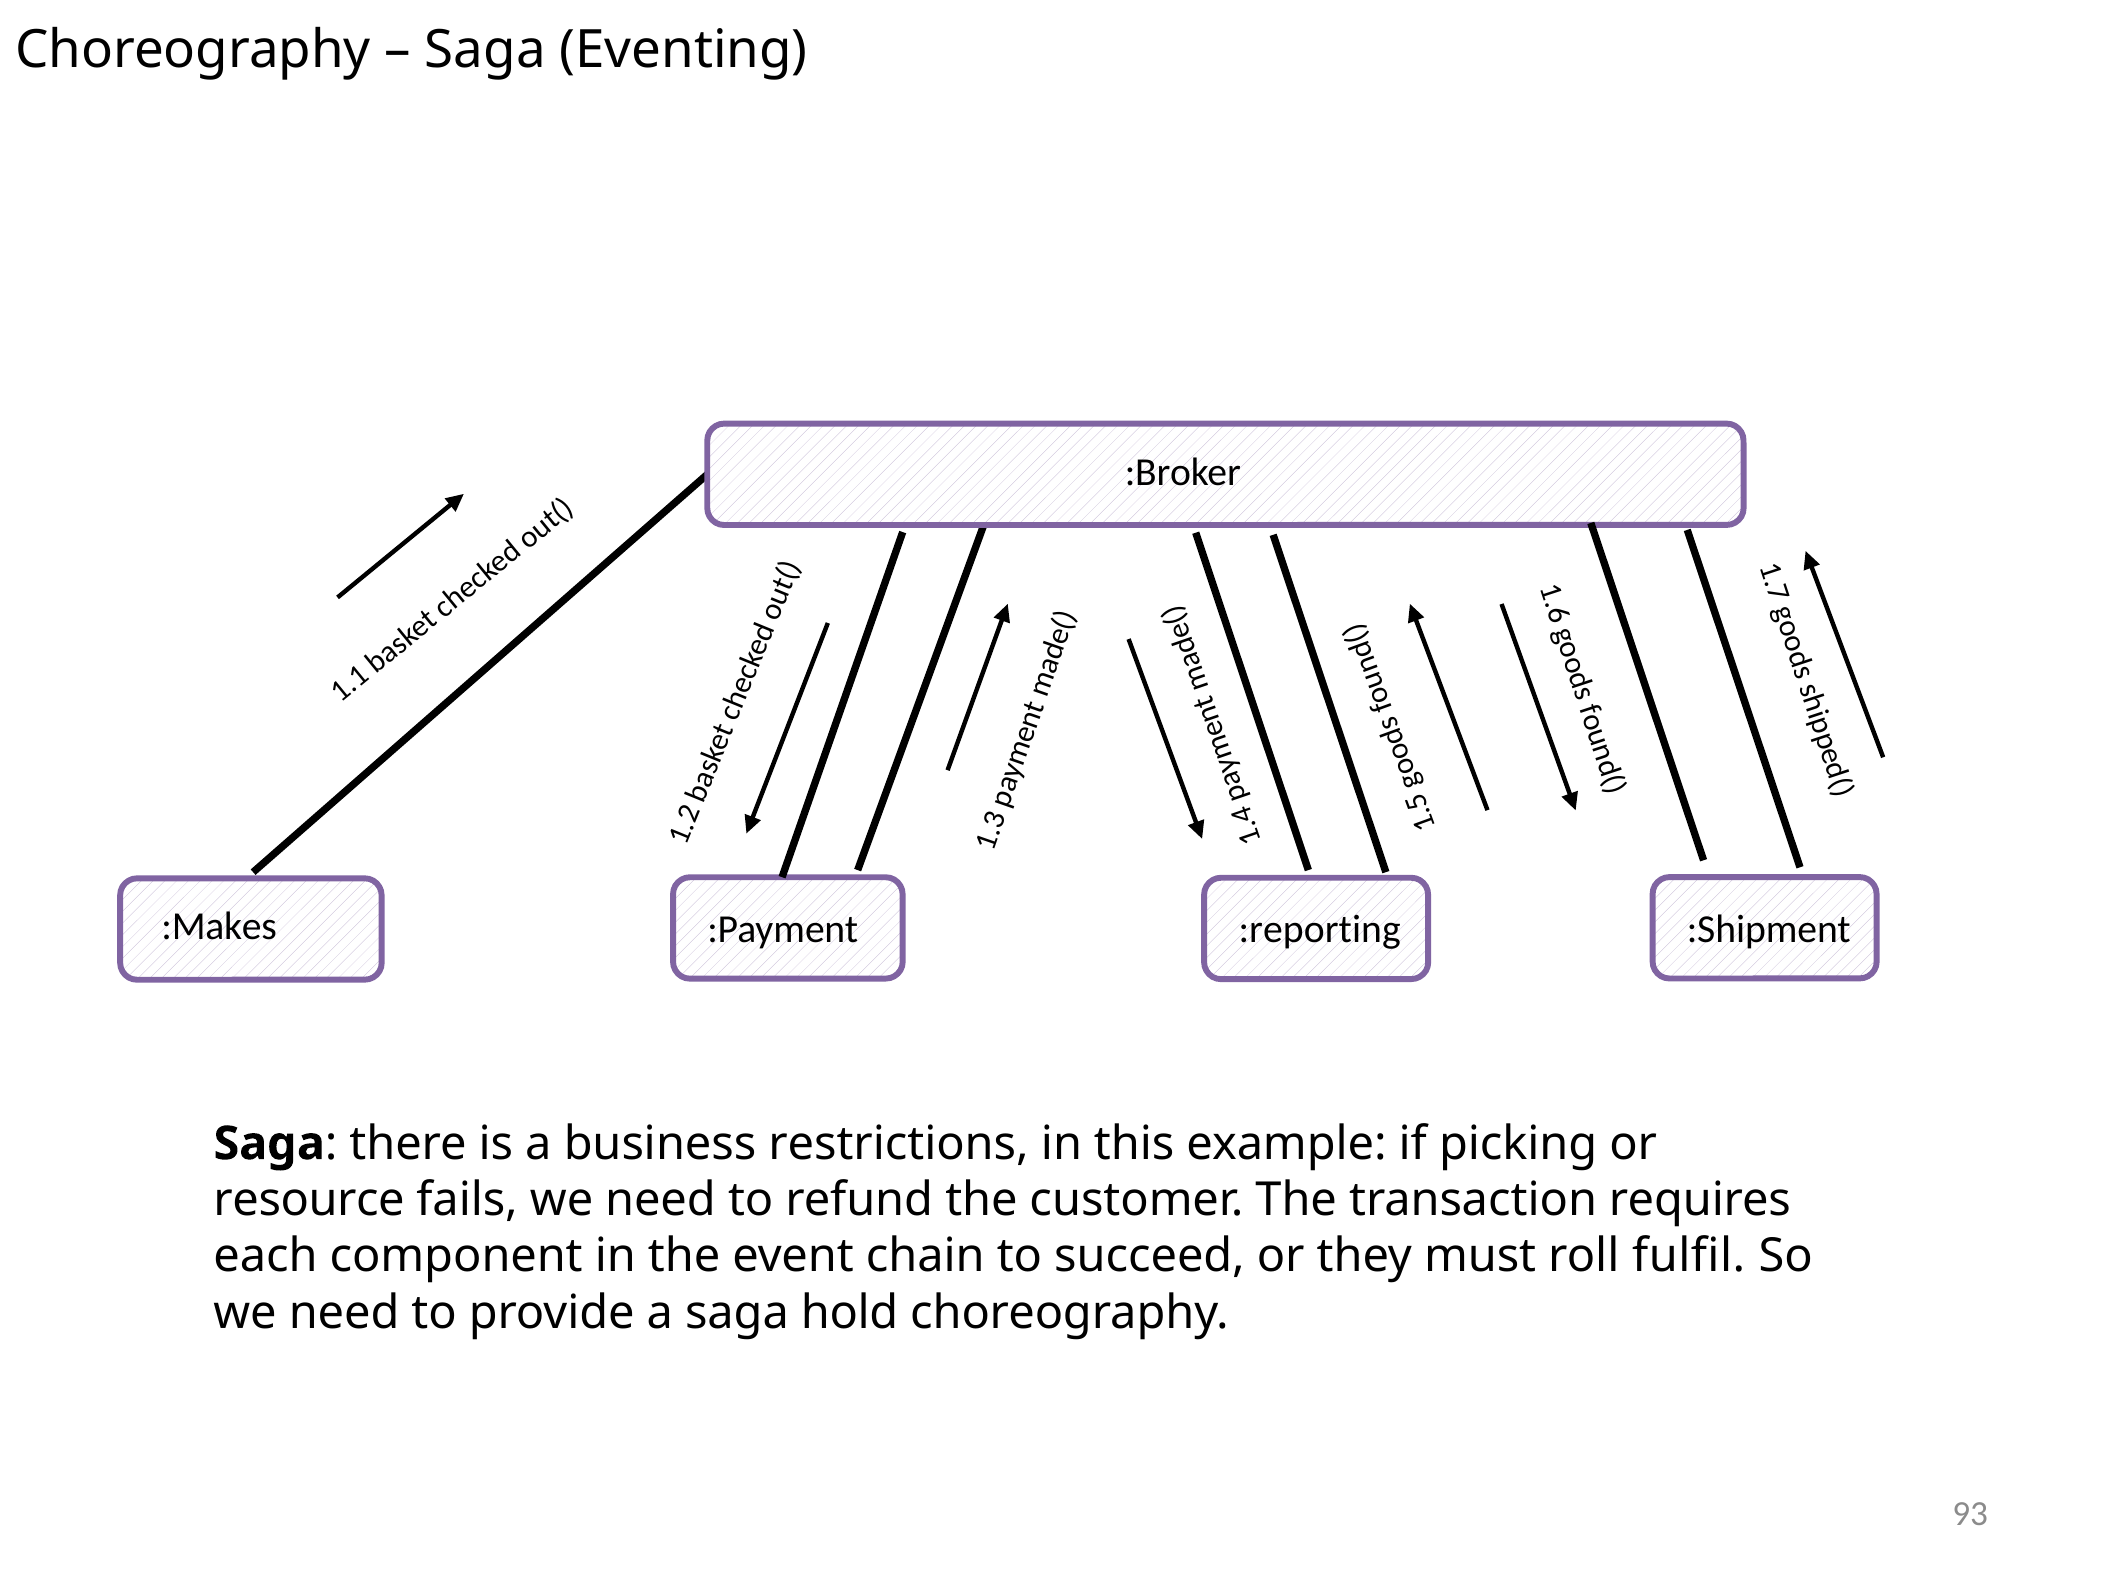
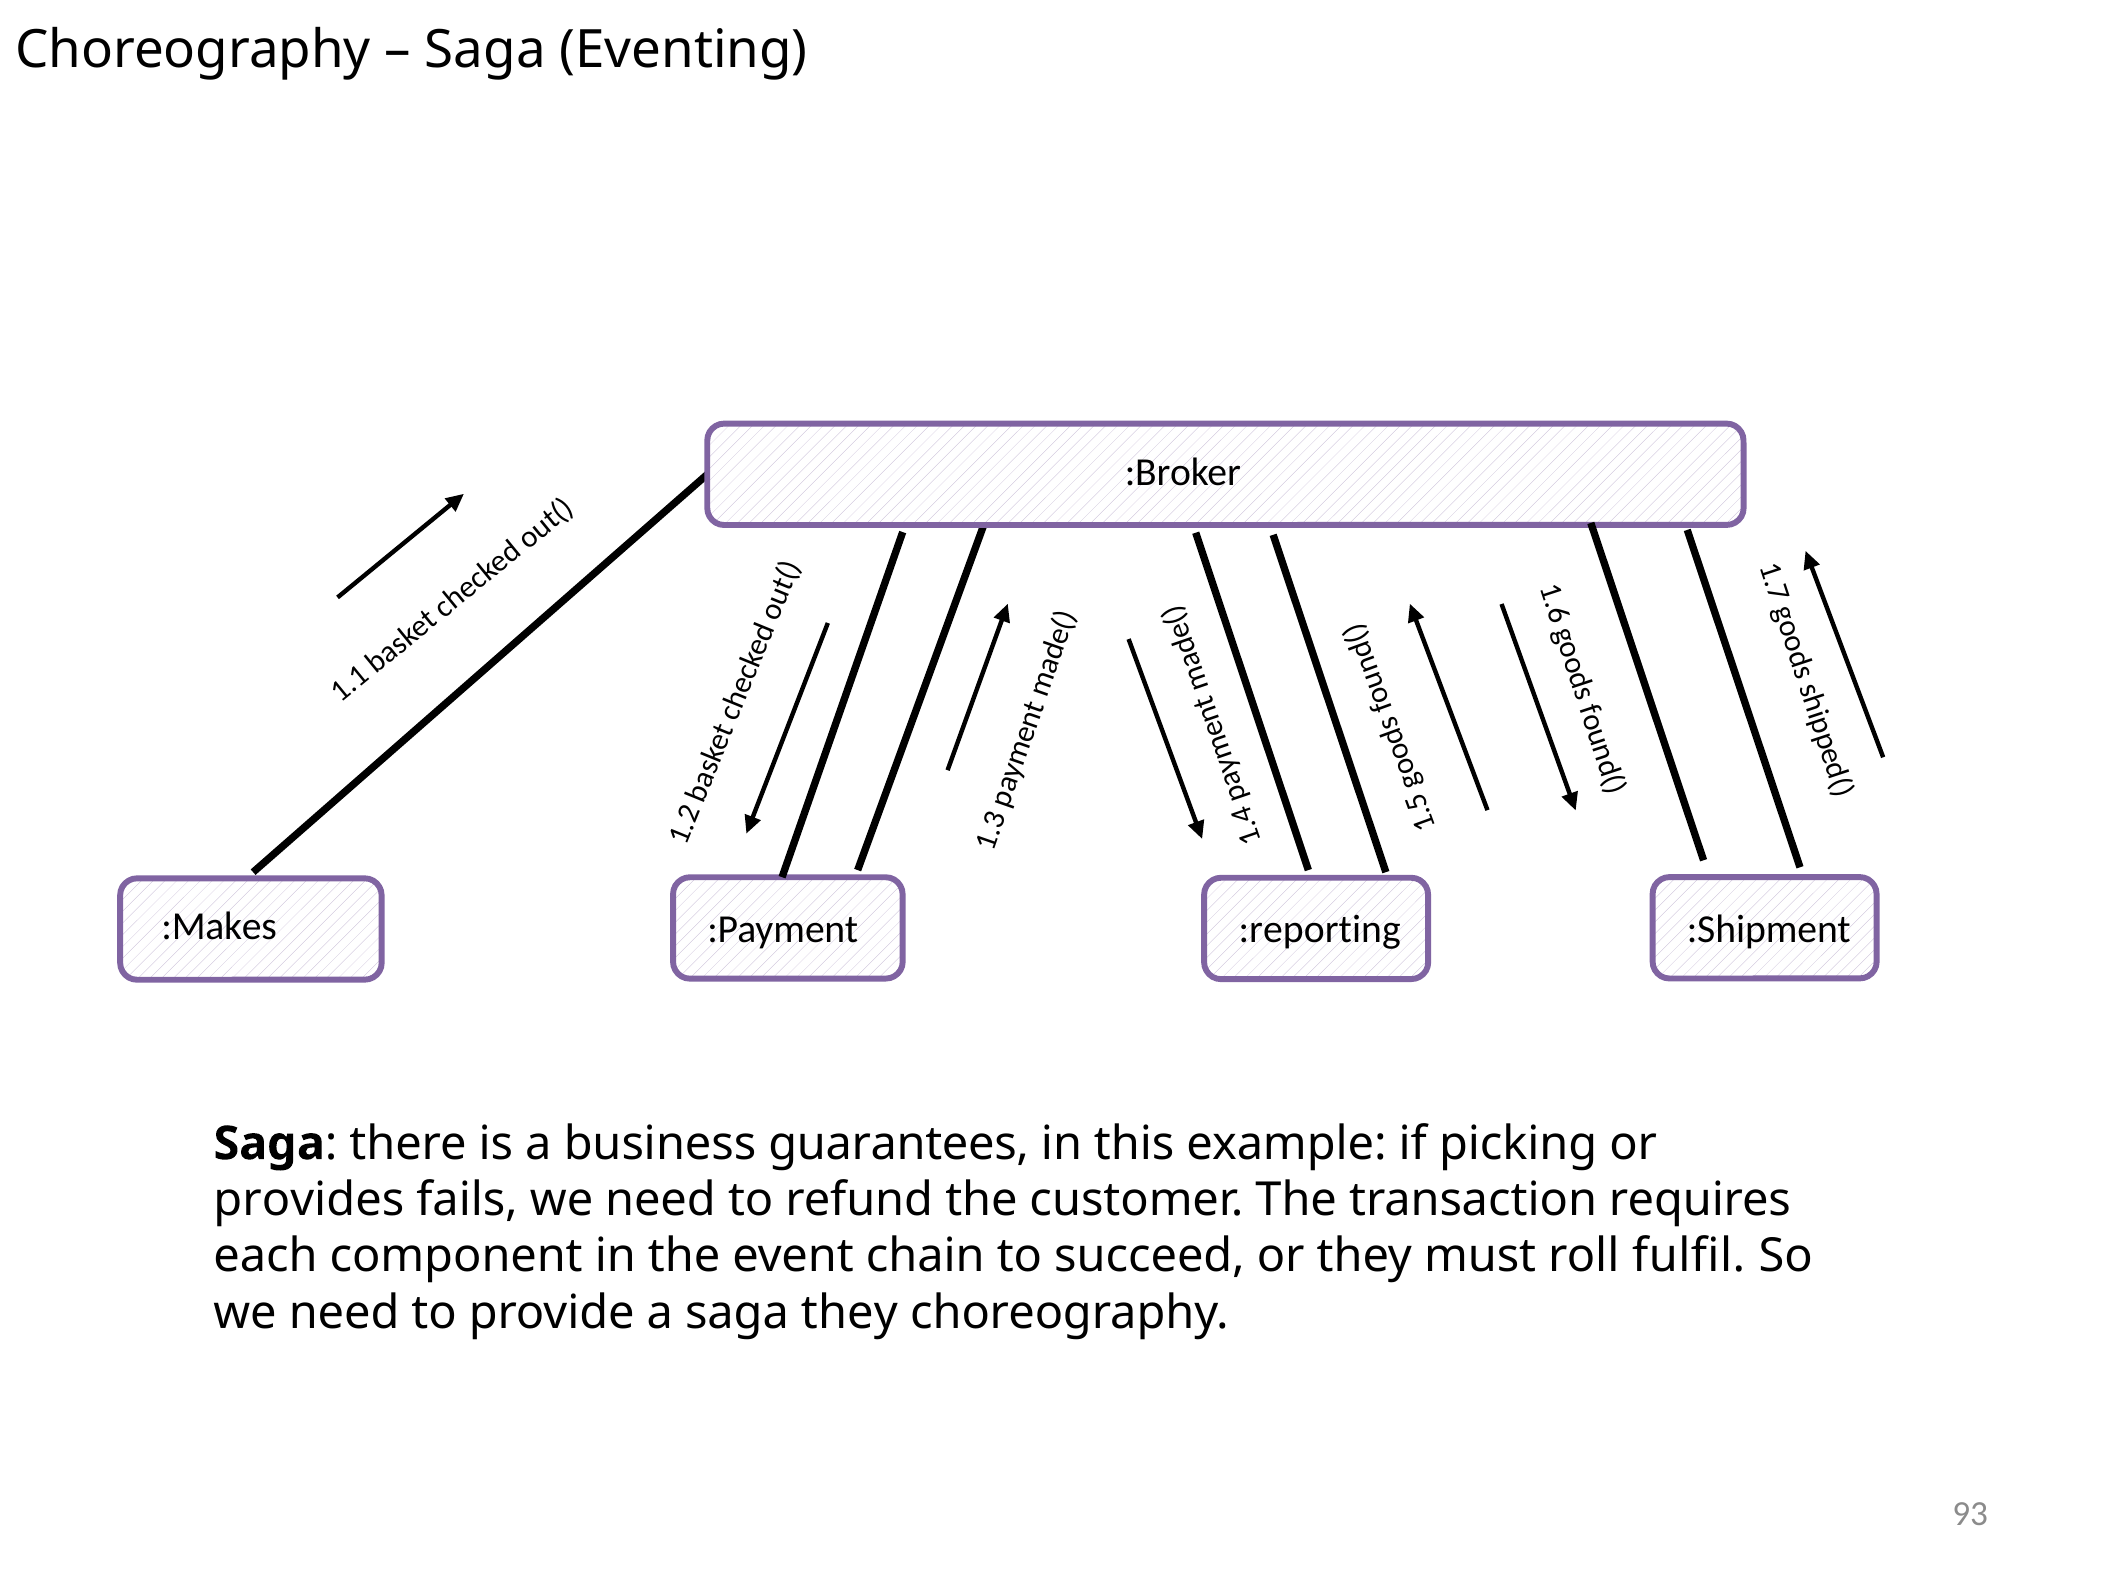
restrictions: restrictions -> guarantees
resource: resource -> provides
saga hold: hold -> they
